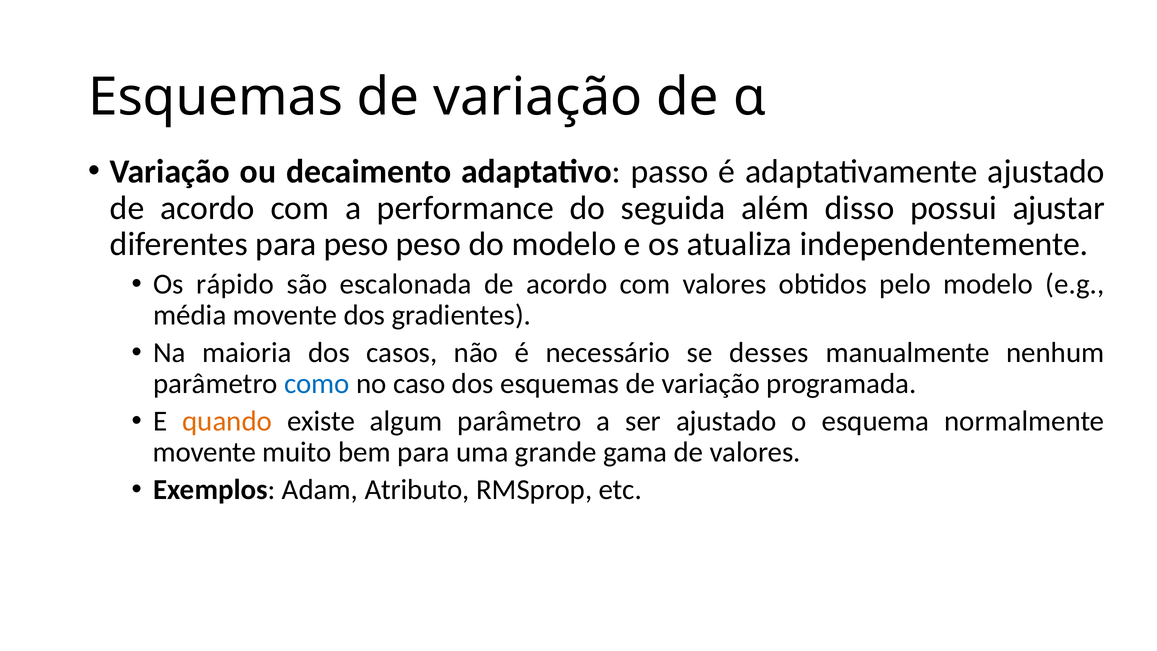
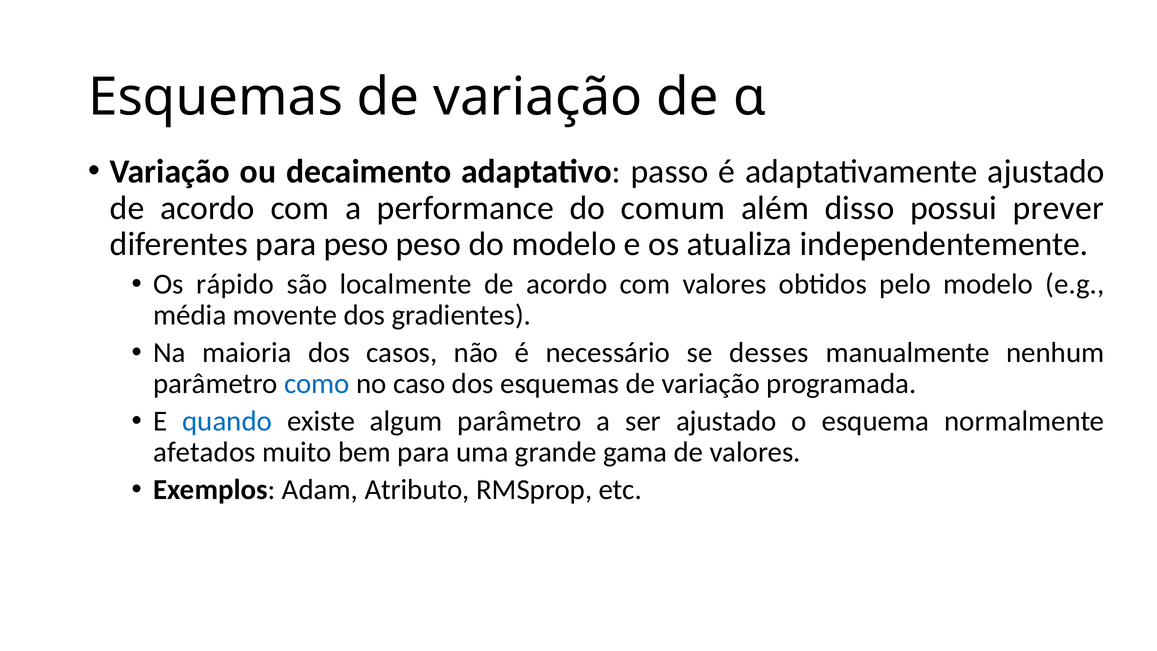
seguida: seguida -> comum
ajustar: ajustar -> prever
escalonada: escalonada -> localmente
quando colour: orange -> blue
movente at (205, 452): movente -> afetados
